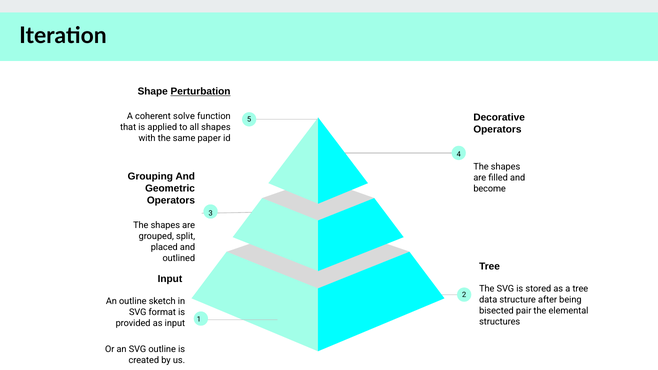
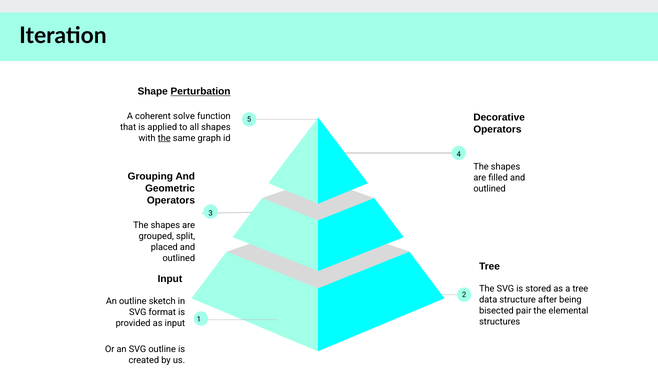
the at (164, 138) underline: none -> present
paper: paper -> graph
become at (490, 189): become -> outlined
